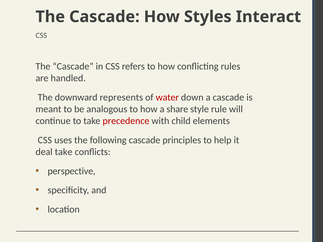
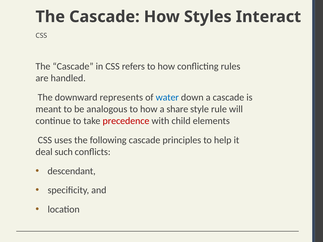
water colour: red -> blue
deal take: take -> such
perspective: perspective -> descendant
